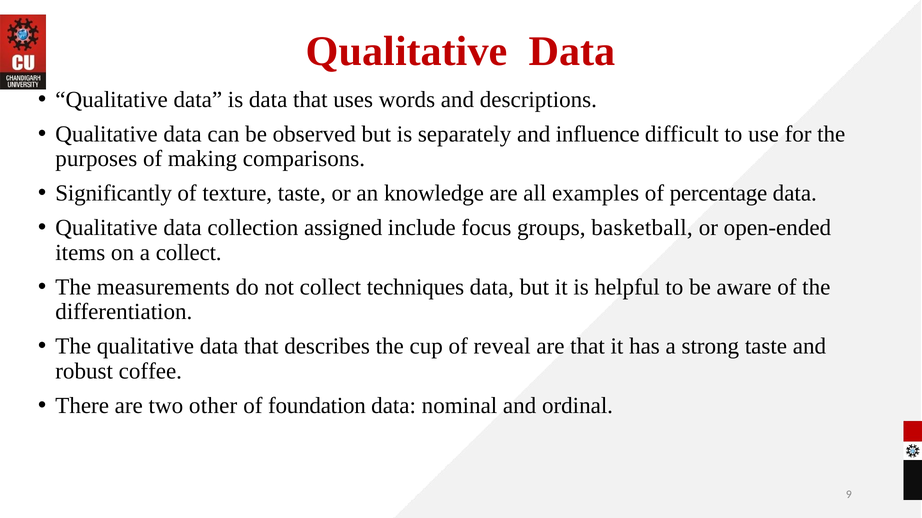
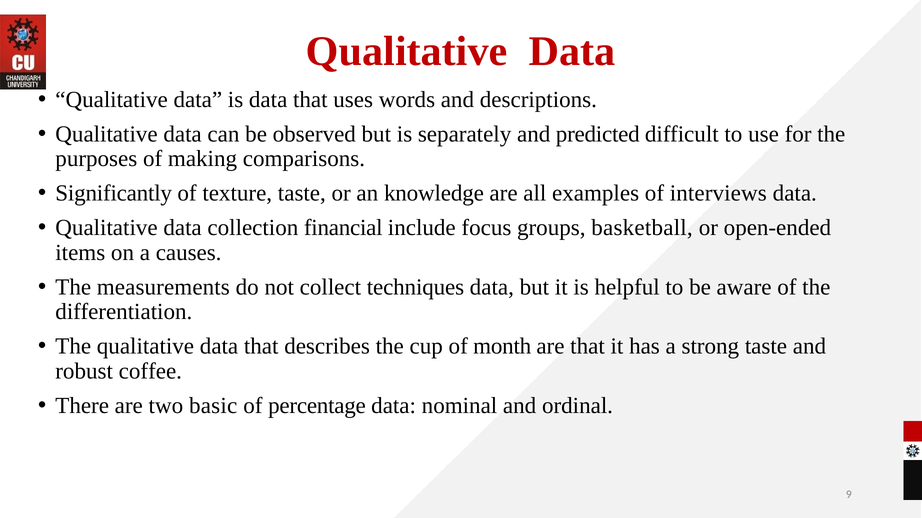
influence: influence -> predicted
percentage: percentage -> interviews
assigned: assigned -> financial
a collect: collect -> causes
reveal: reveal -> month
other: other -> basic
foundation: foundation -> percentage
